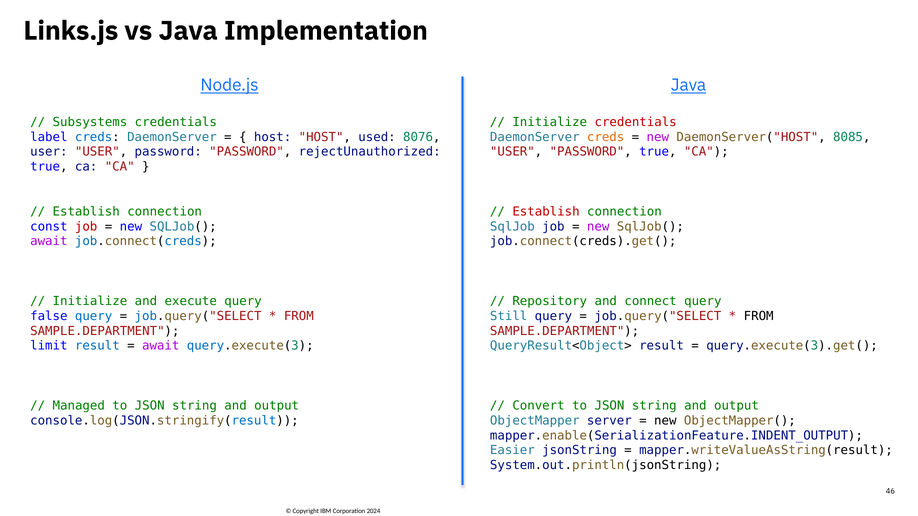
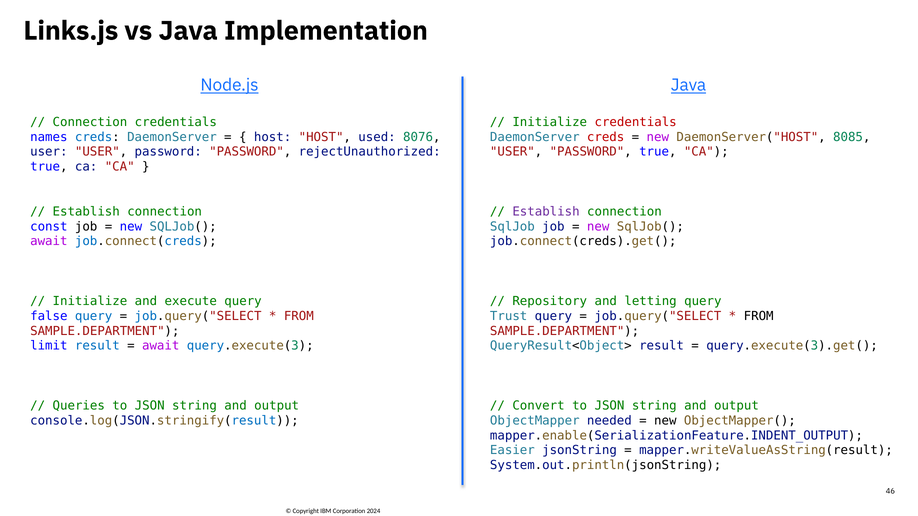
Subsystems at (90, 122): Subsystems -> Connection
label: label -> names
creds at (606, 137) colour: orange -> red
Establish at (546, 212) colour: red -> purple
job at (86, 227) colour: red -> black
connect: connect -> letting
Still: Still -> Trust
Managed: Managed -> Queries
server: server -> needed
